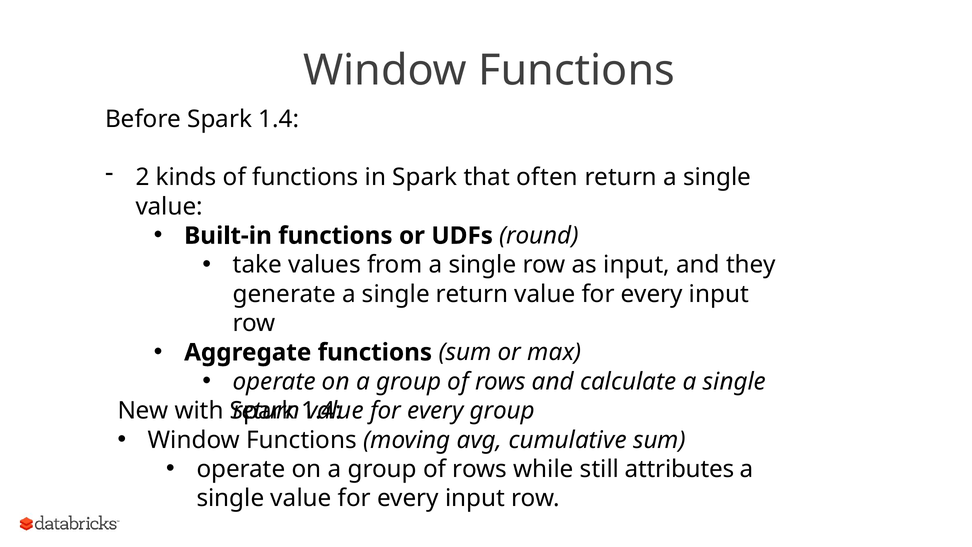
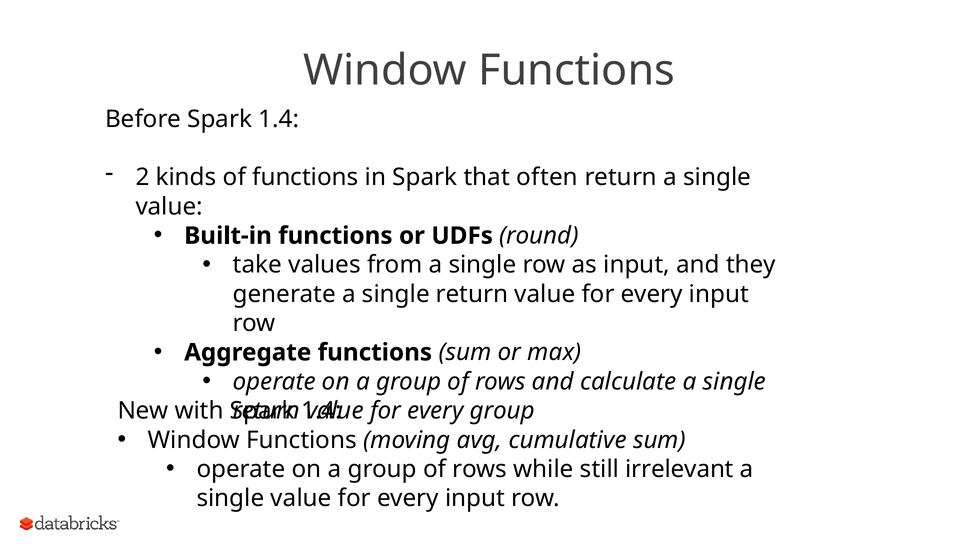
attributes: attributes -> irrelevant
